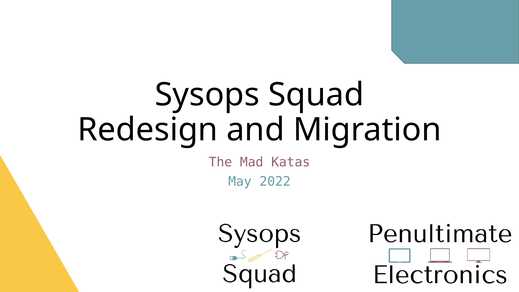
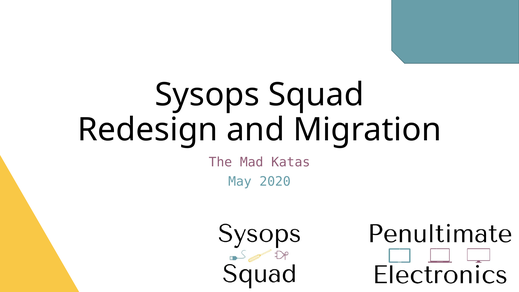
2022: 2022 -> 2020
